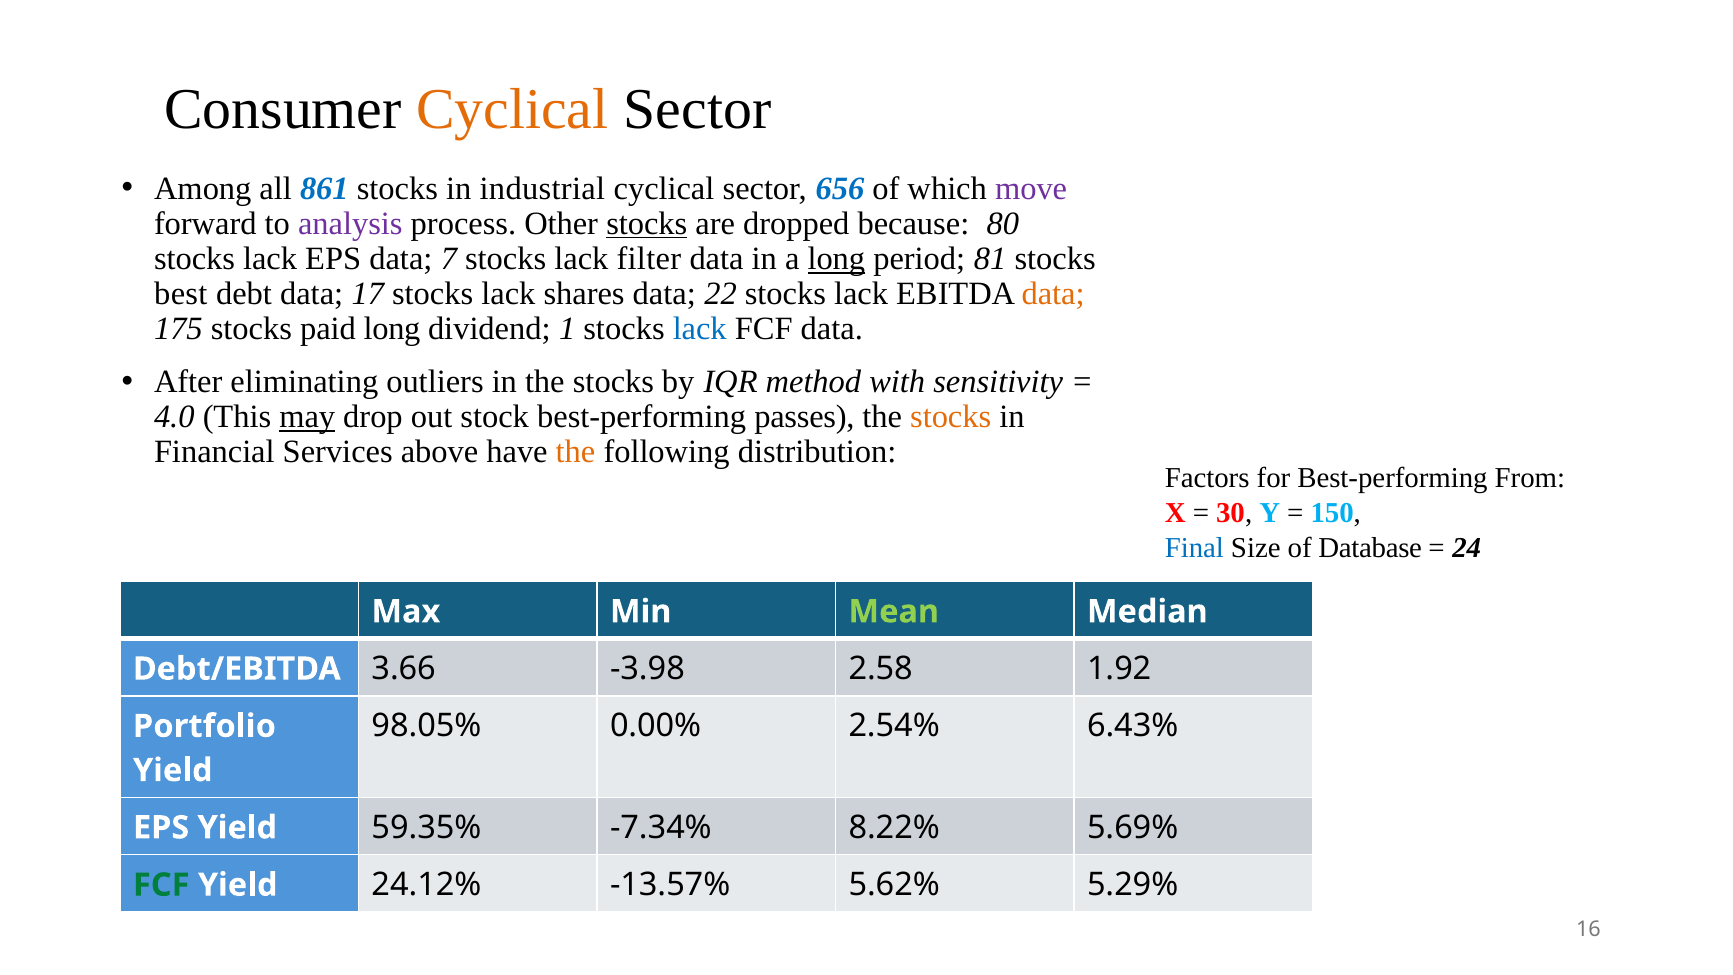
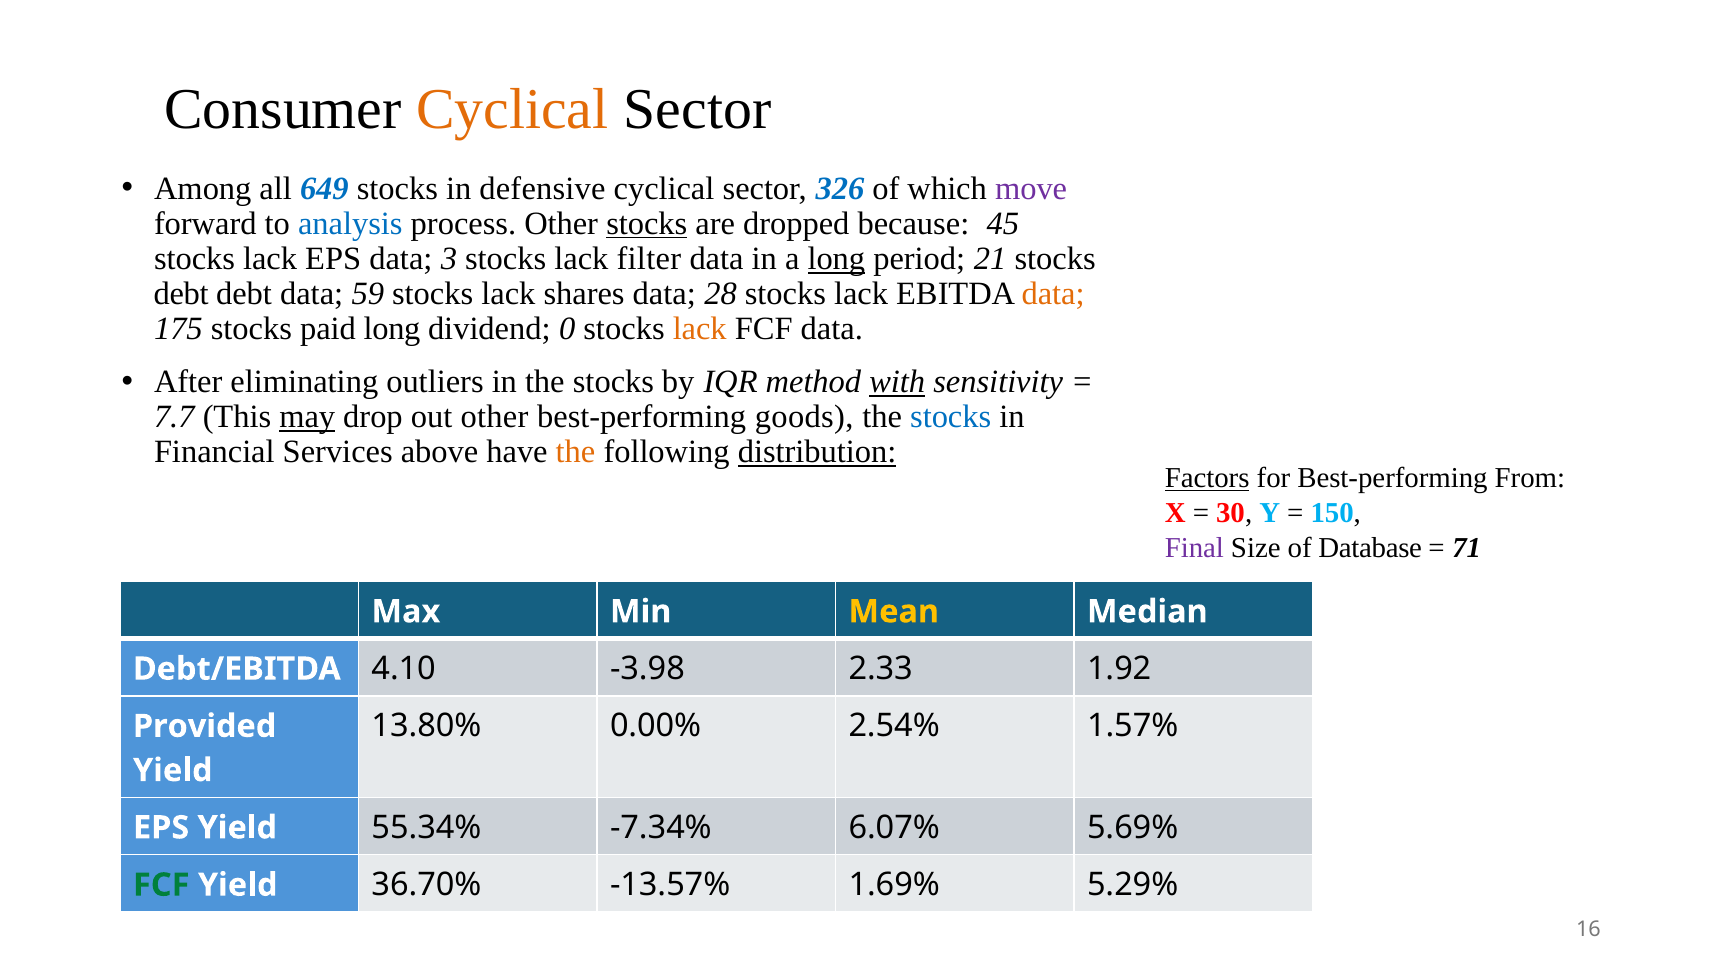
861: 861 -> 649
industrial: industrial -> defensive
656: 656 -> 326
analysis colour: purple -> blue
80: 80 -> 45
7: 7 -> 3
81: 81 -> 21
best at (181, 294): best -> debt
17: 17 -> 59
22: 22 -> 28
1: 1 -> 0
lack at (700, 329) colour: blue -> orange
with underline: none -> present
4.0: 4.0 -> 7.7
out stock: stock -> other
passes: passes -> goods
stocks at (951, 417) colour: orange -> blue
distribution underline: none -> present
Factors underline: none -> present
Final colour: blue -> purple
24: 24 -> 71
Mean colour: light green -> yellow
3.66: 3.66 -> 4.10
2.58: 2.58 -> 2.33
98.05%: 98.05% -> 13.80%
6.43%: 6.43% -> 1.57%
Portfolio: Portfolio -> Provided
59.35%: 59.35% -> 55.34%
8.22%: 8.22% -> 6.07%
24.12%: 24.12% -> 36.70%
5.62%: 5.62% -> 1.69%
